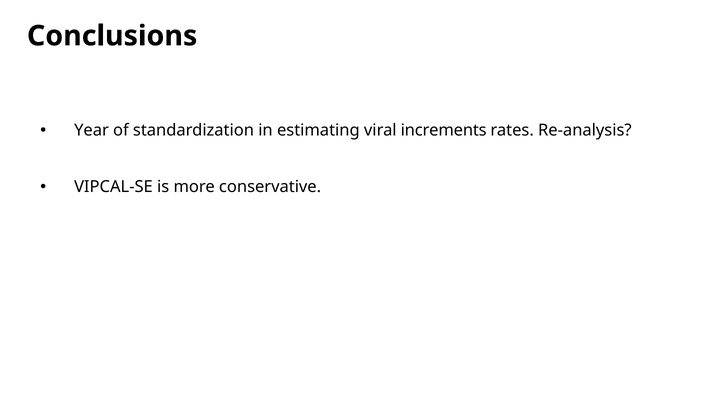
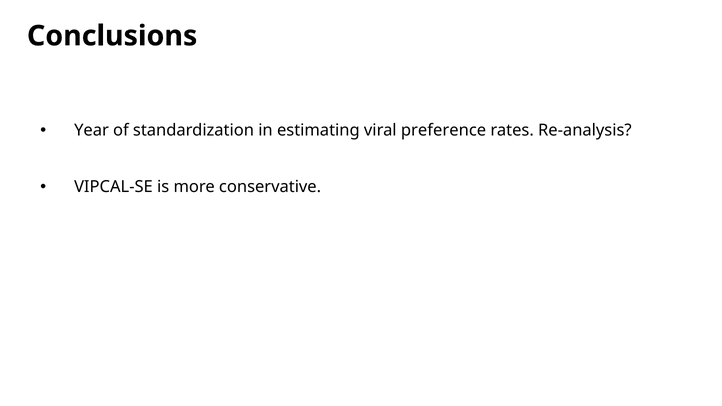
increments: increments -> preference
